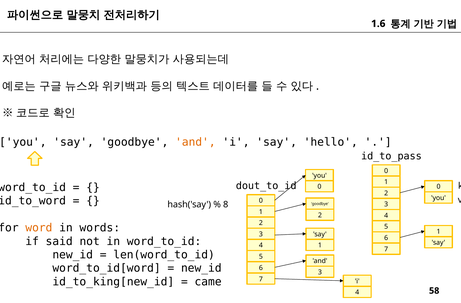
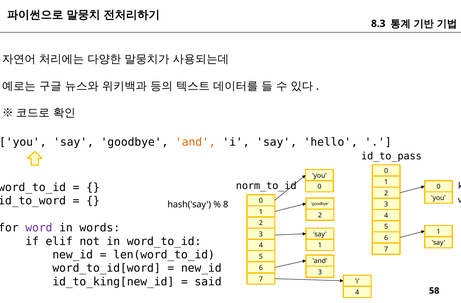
1.6: 1.6 -> 8.3
dout_to_id: dout_to_id -> norm_to_id
word colour: orange -> purple
said: said -> elif
came: came -> said
